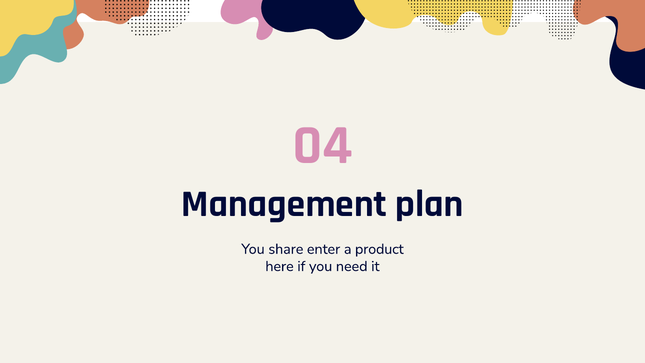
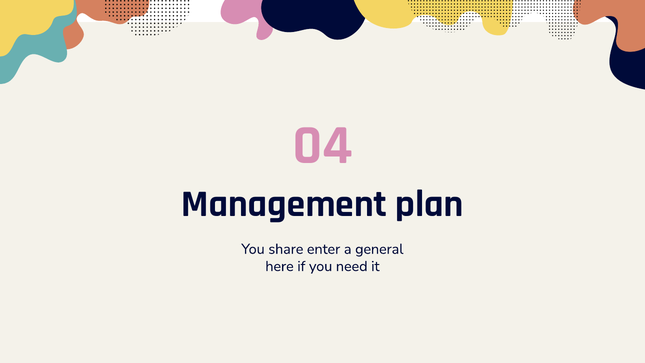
product: product -> general
